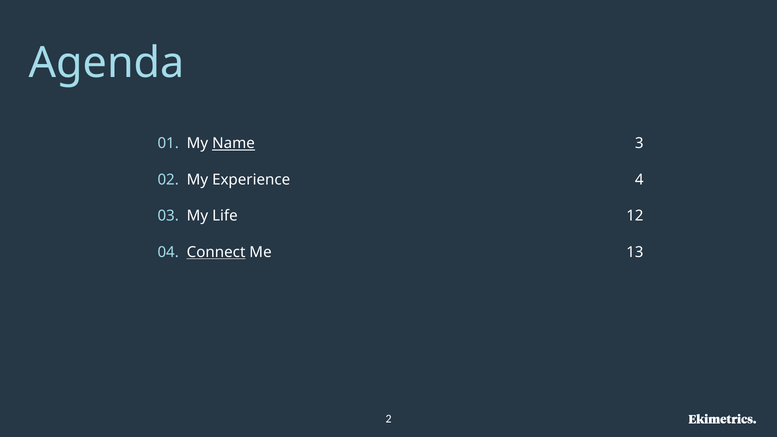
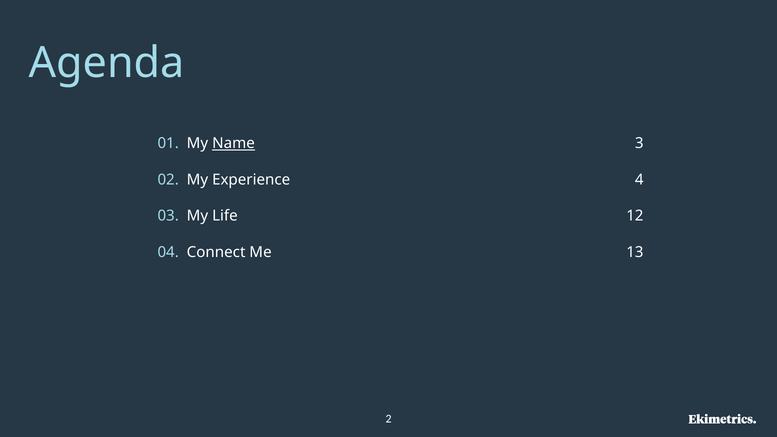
Connect underline: present -> none
